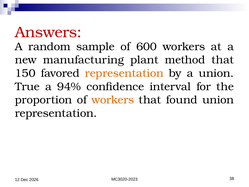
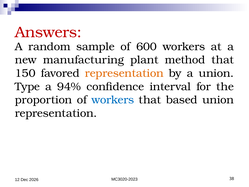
True: True -> Type
workers at (113, 100) colour: orange -> blue
found: found -> based
